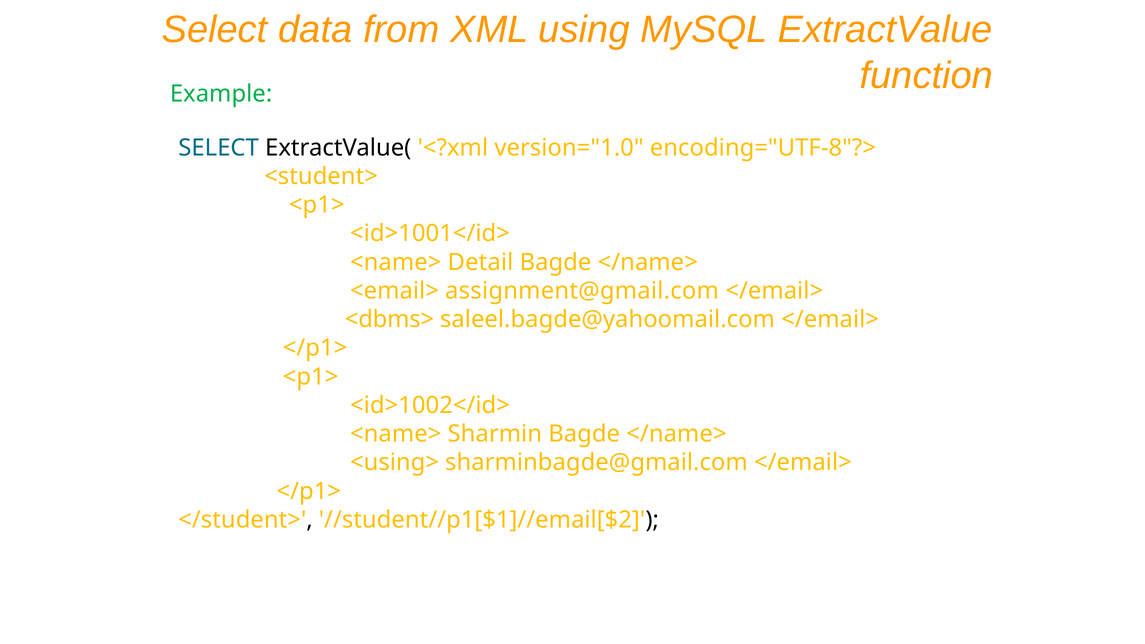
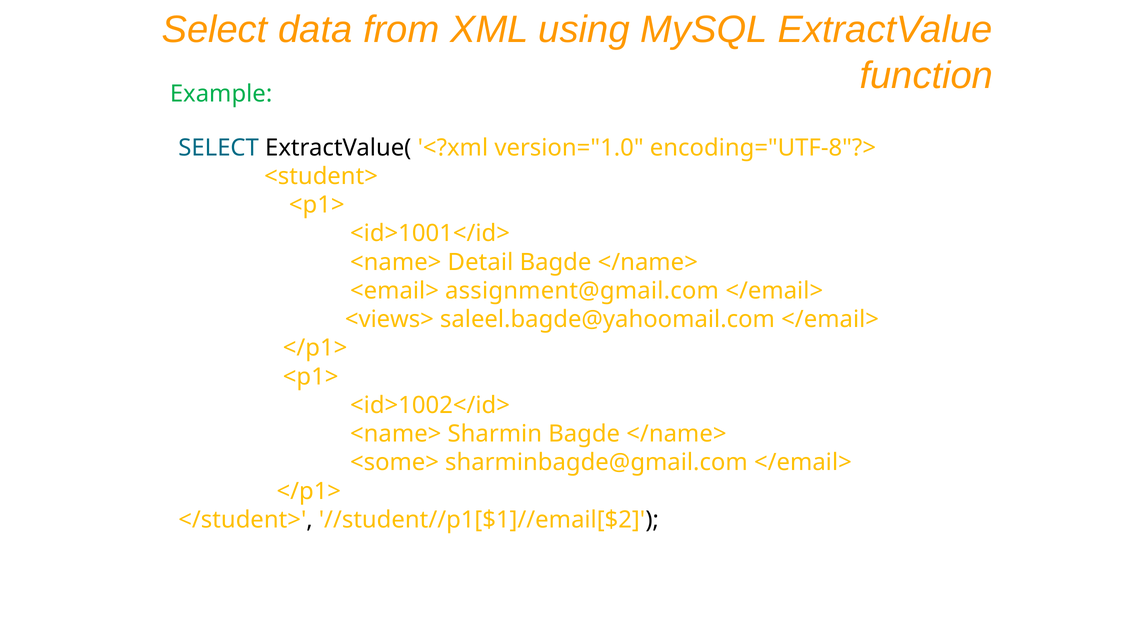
<dbms>: <dbms> -> <views>
<using>: <using> -> <some>
